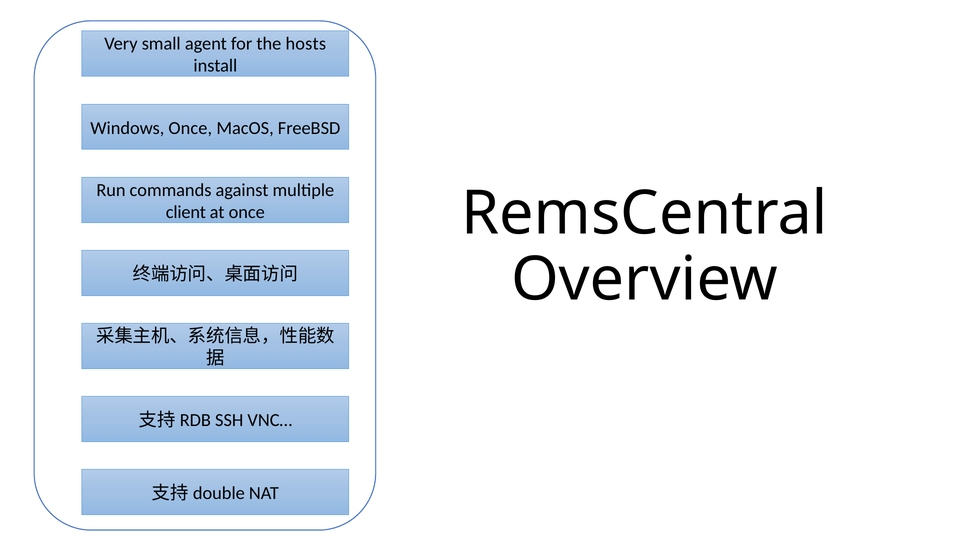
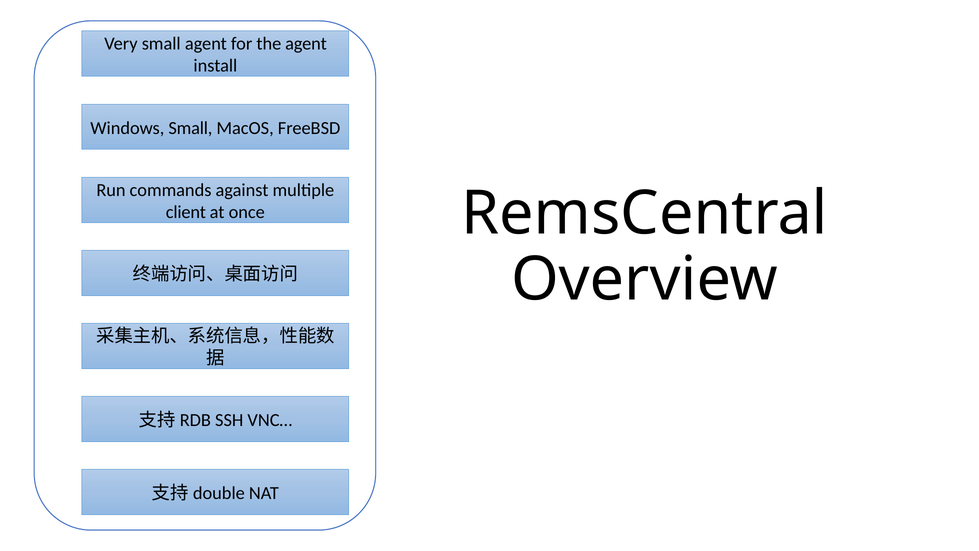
the hosts: hosts -> agent
Windows Once: Once -> Small
